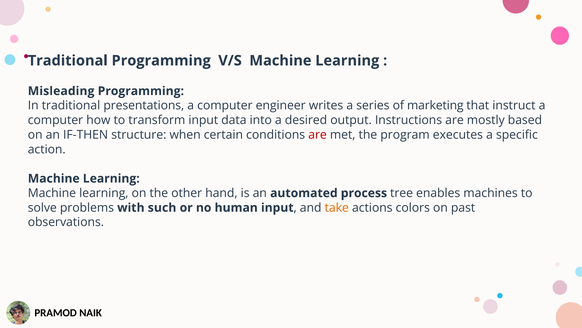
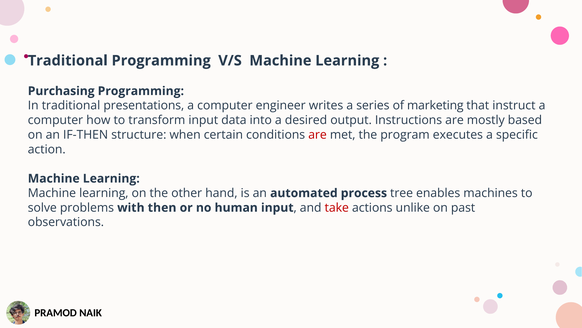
Misleading: Misleading -> Purchasing
such: such -> then
take colour: orange -> red
colors: colors -> unlike
